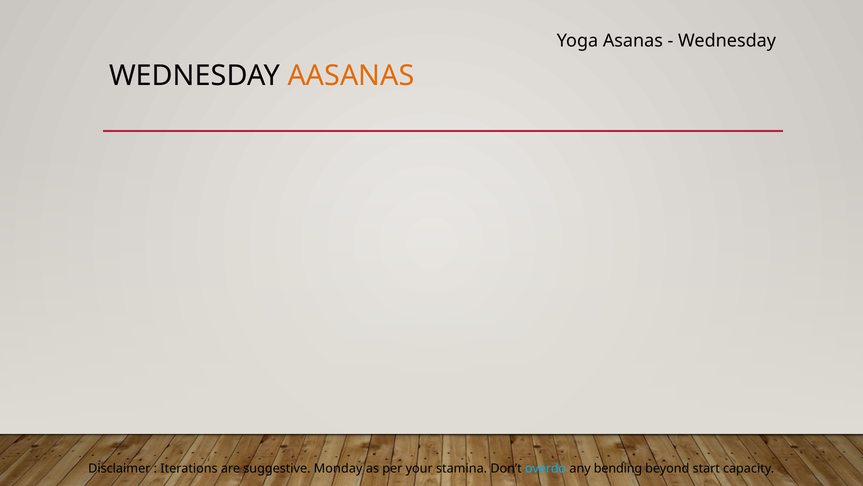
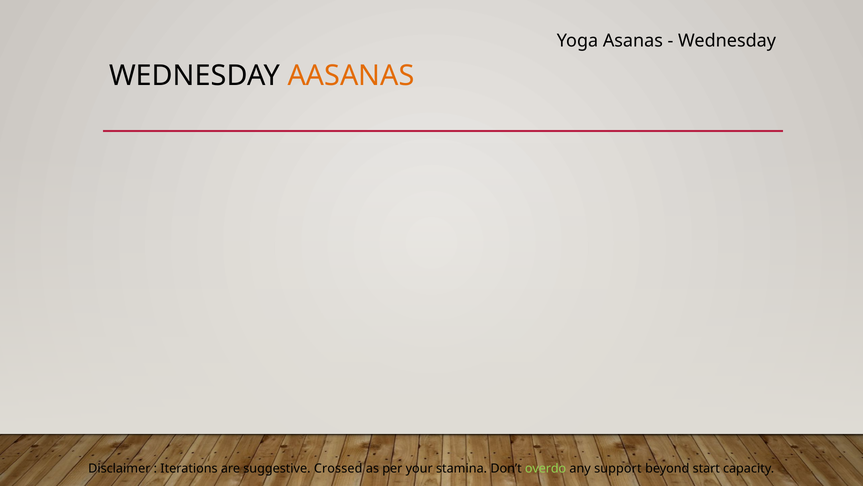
Monday: Monday -> Crossed
overdo colour: light blue -> light green
bending: bending -> support
